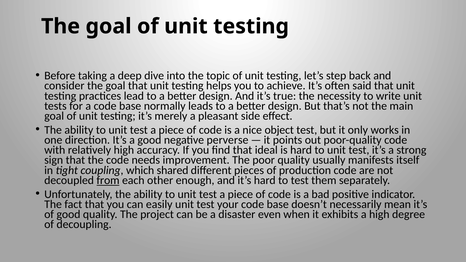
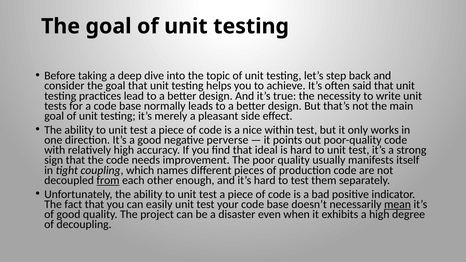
object: object -> within
shared: shared -> names
mean underline: none -> present
